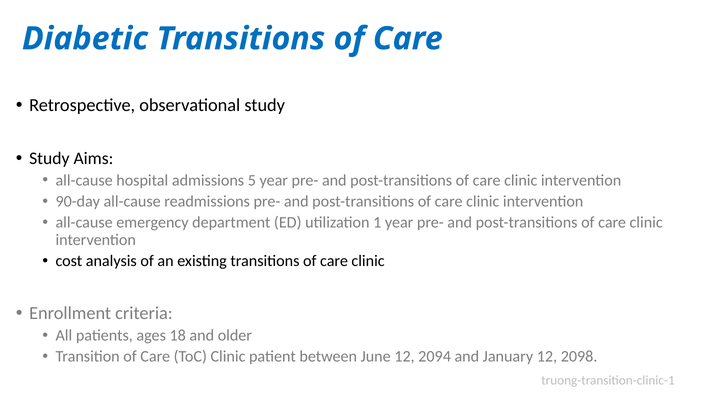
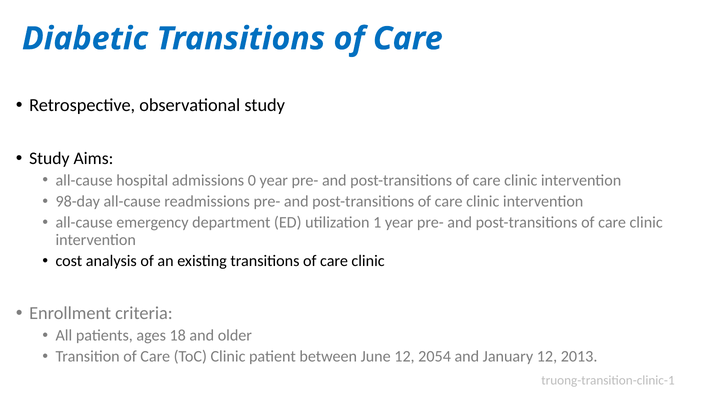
5: 5 -> 0
90-day: 90-day -> 98-day
2094: 2094 -> 2054
2098: 2098 -> 2013
